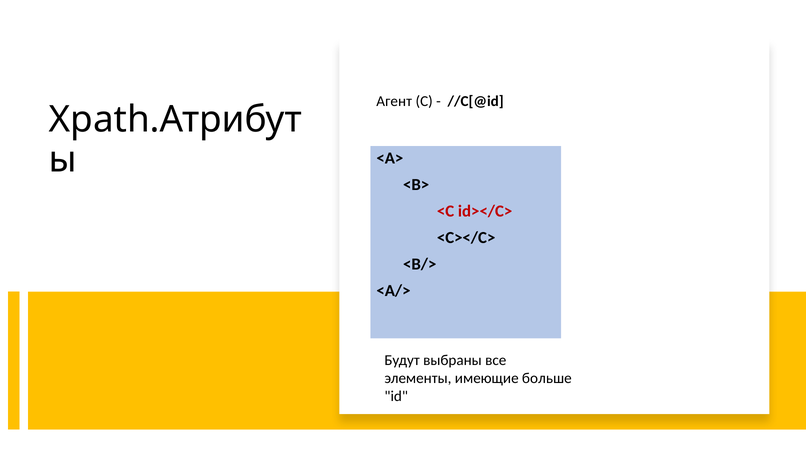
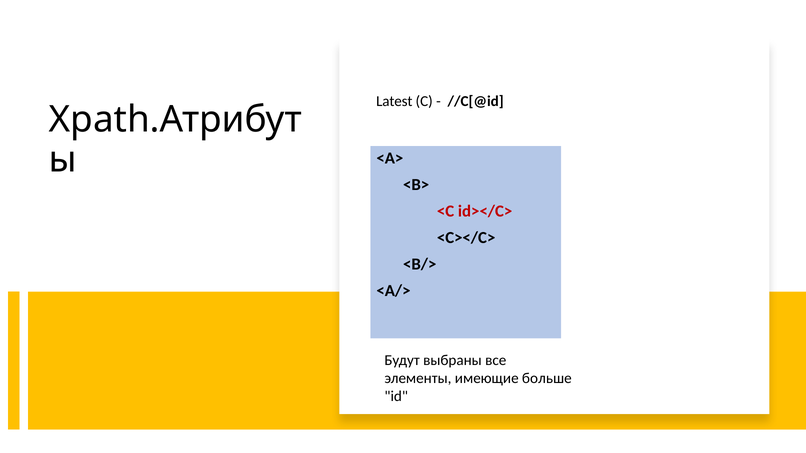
Агент: Агент -> Latest
